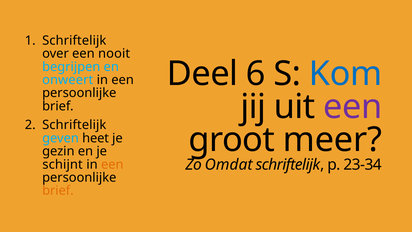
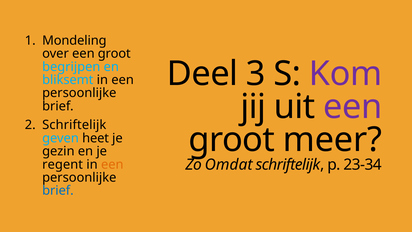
Schriftelijk at (74, 40): Schriftelijk -> Mondeling
over een nooit: nooit -> groot
6: 6 -> 3
Kom colour: blue -> purple
onweert: onweert -> bliksemt
schijnt: schijnt -> regent
brief at (58, 191) colour: orange -> blue
